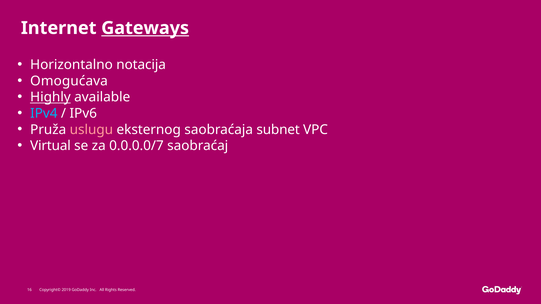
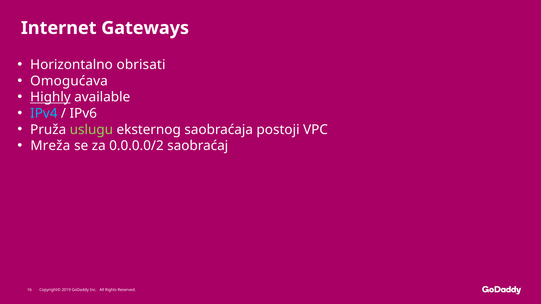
Gateways underline: present -> none
notacija: notacija -> obrisati
uslugu colour: pink -> light green
subnet: subnet -> postoji
Virtual: Virtual -> Mreža
0.0.0.0/7: 0.0.0.0/7 -> 0.0.0.0/2
